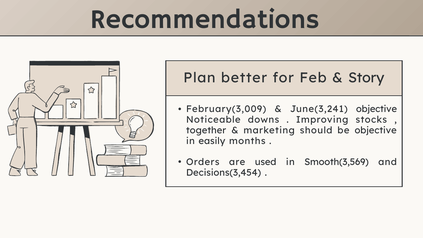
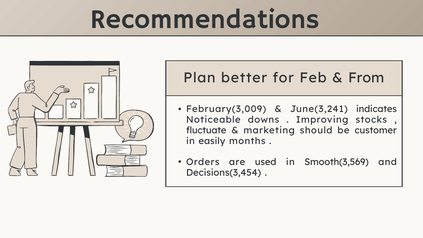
Story: Story -> From
June(3,241 objective: objective -> indicates
together: together -> fluctuate
be objective: objective -> customer
